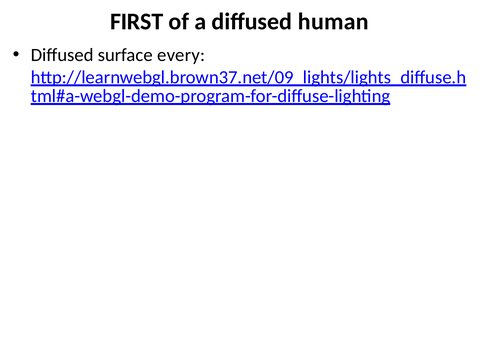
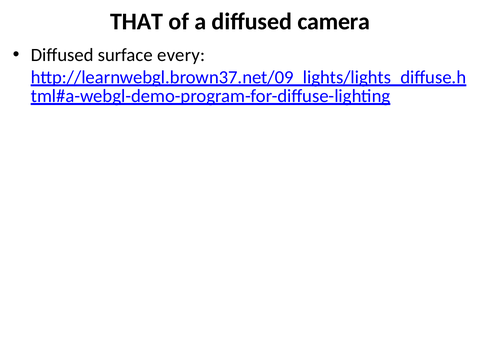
FIRST: FIRST -> THAT
human: human -> camera
